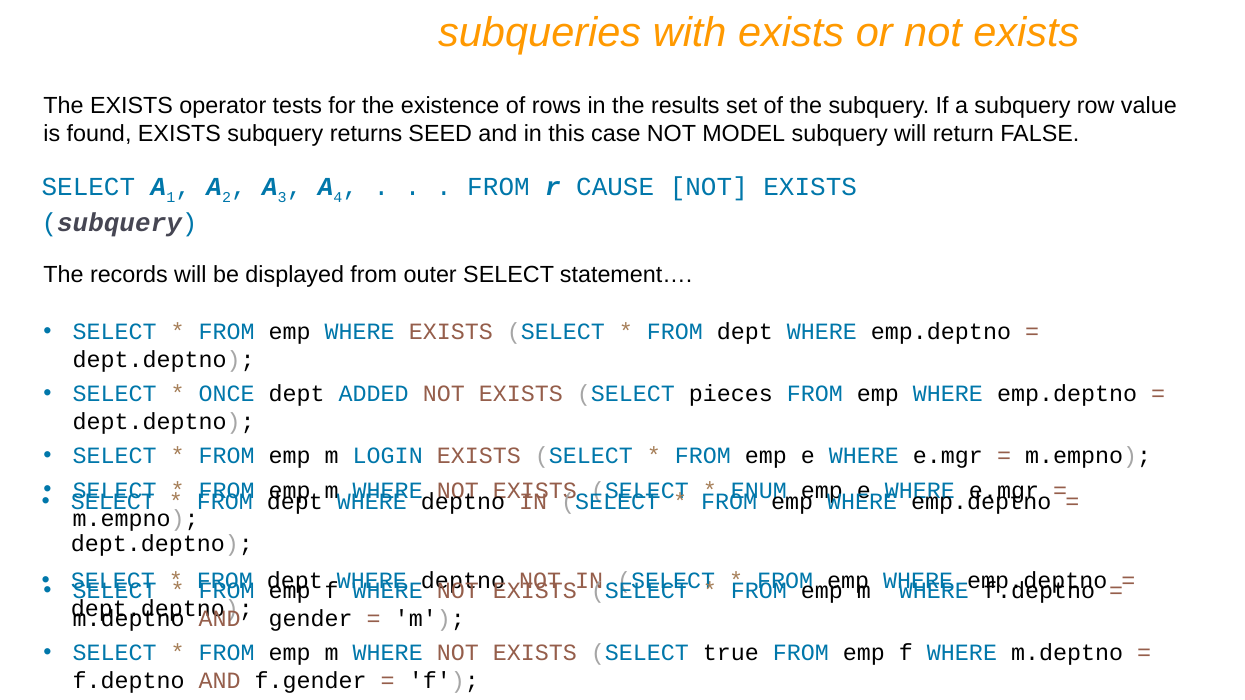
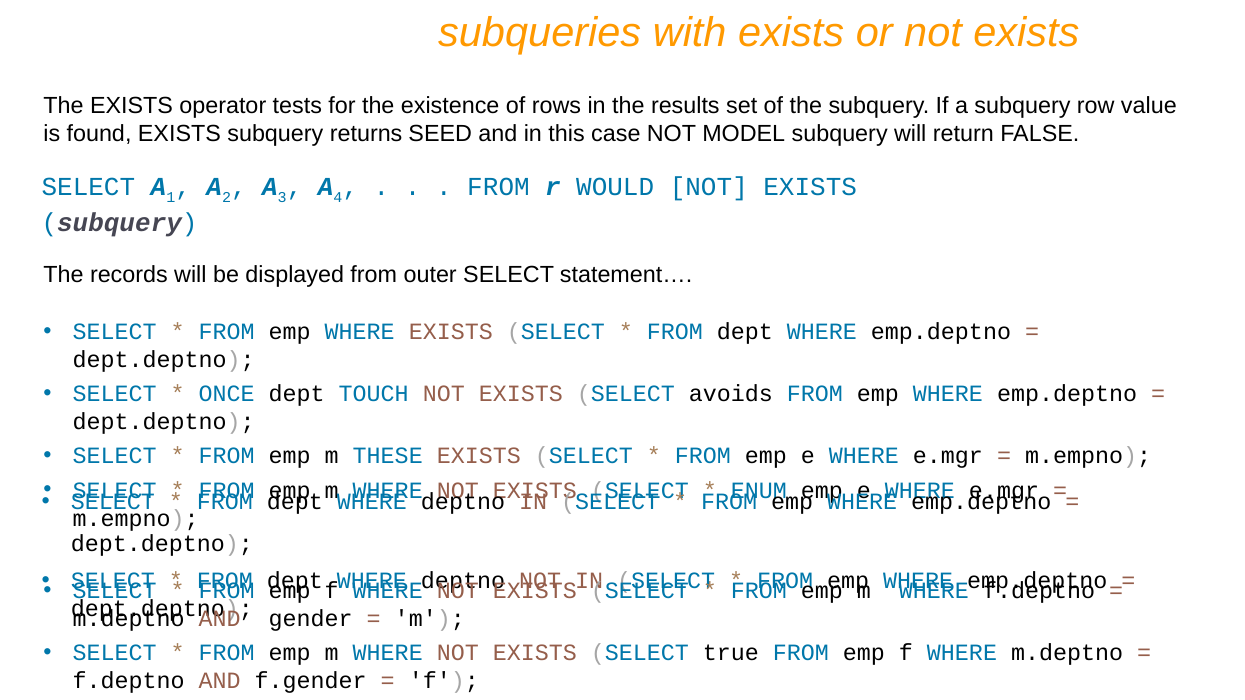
CAUSE: CAUSE -> WOULD
ADDED: ADDED -> TOUCH
pieces: pieces -> avoids
LOGIN: LOGIN -> THESE
